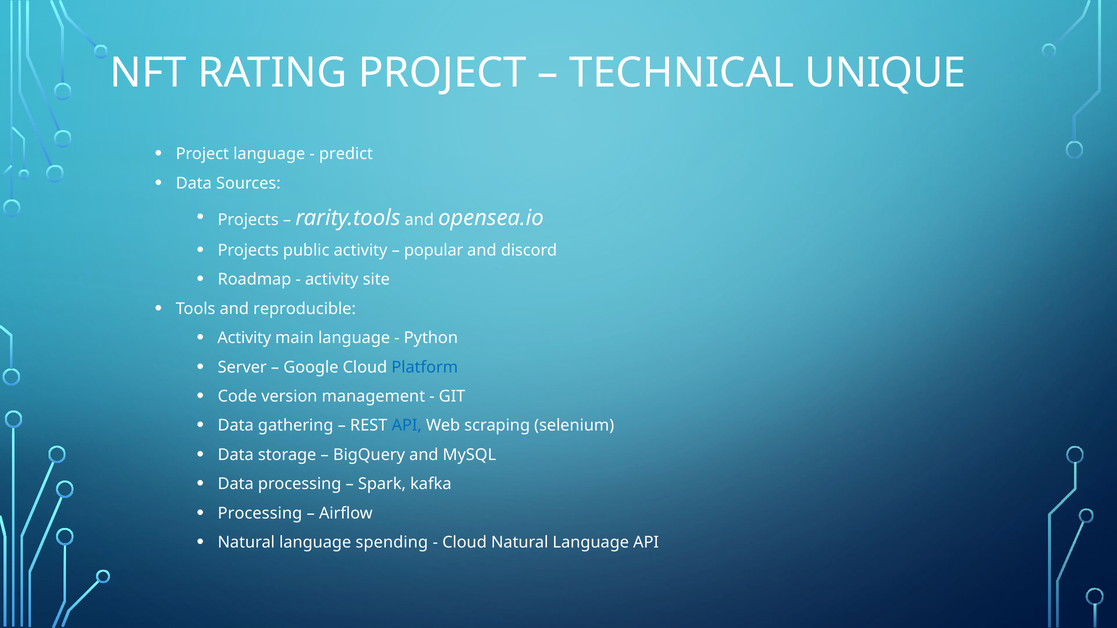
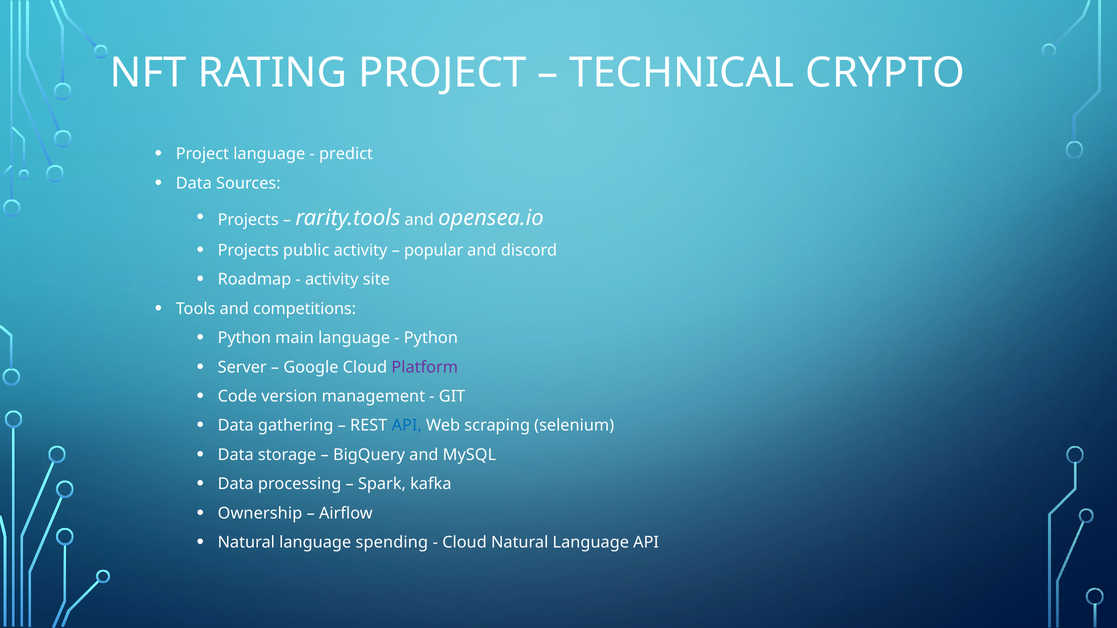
UNIQUE: UNIQUE -> CRYPTO
reproducible: reproducible -> competitions
Activity at (244, 338): Activity -> Python
Platform colour: blue -> purple
Processing at (260, 514): Processing -> Ownership
